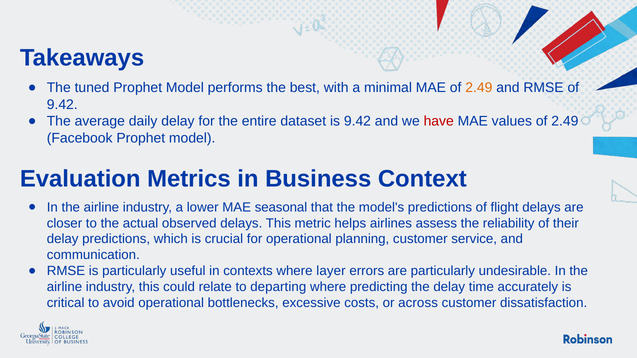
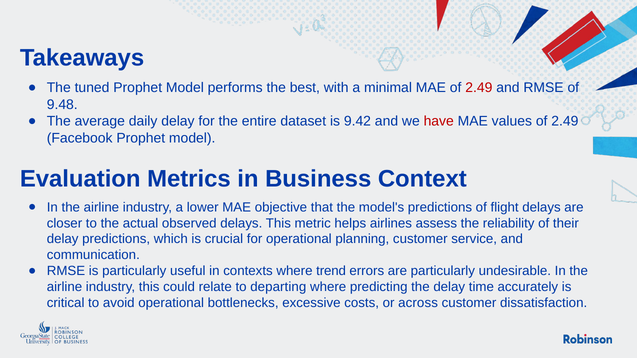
2.49 at (479, 88) colour: orange -> red
9.42 at (62, 105): 9.42 -> 9.48
seasonal: seasonal -> objective
layer: layer -> trend
